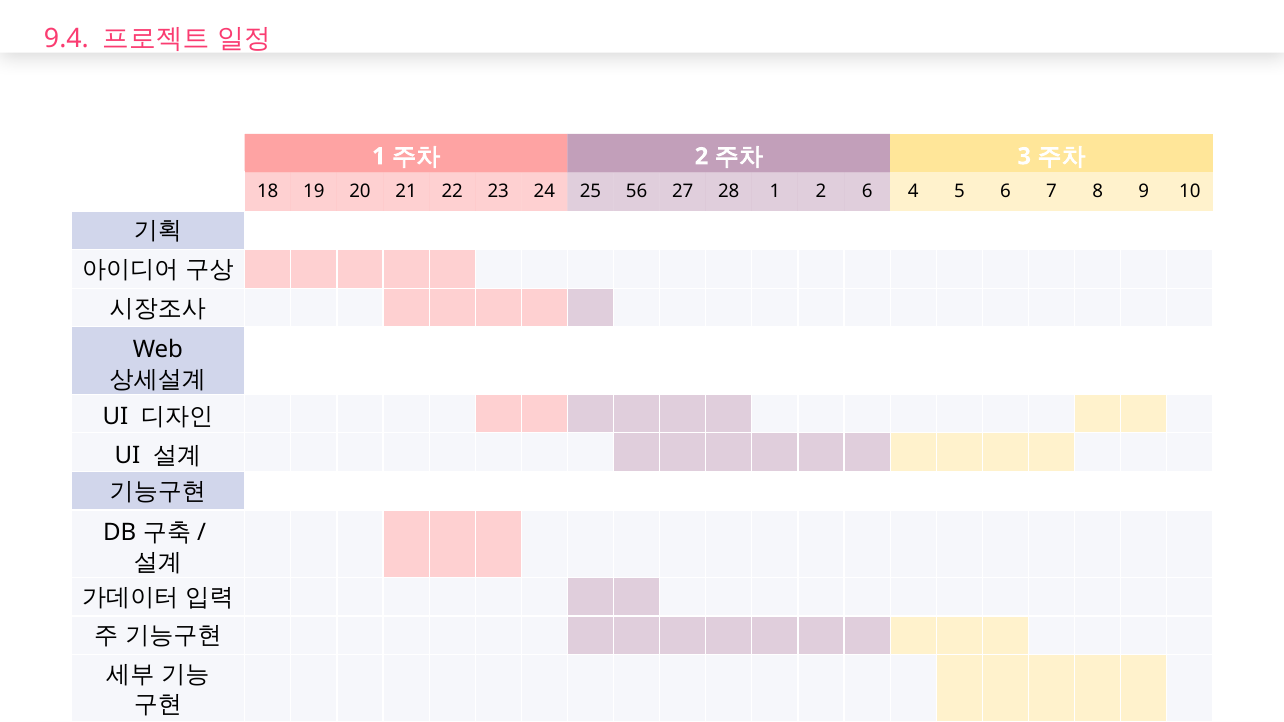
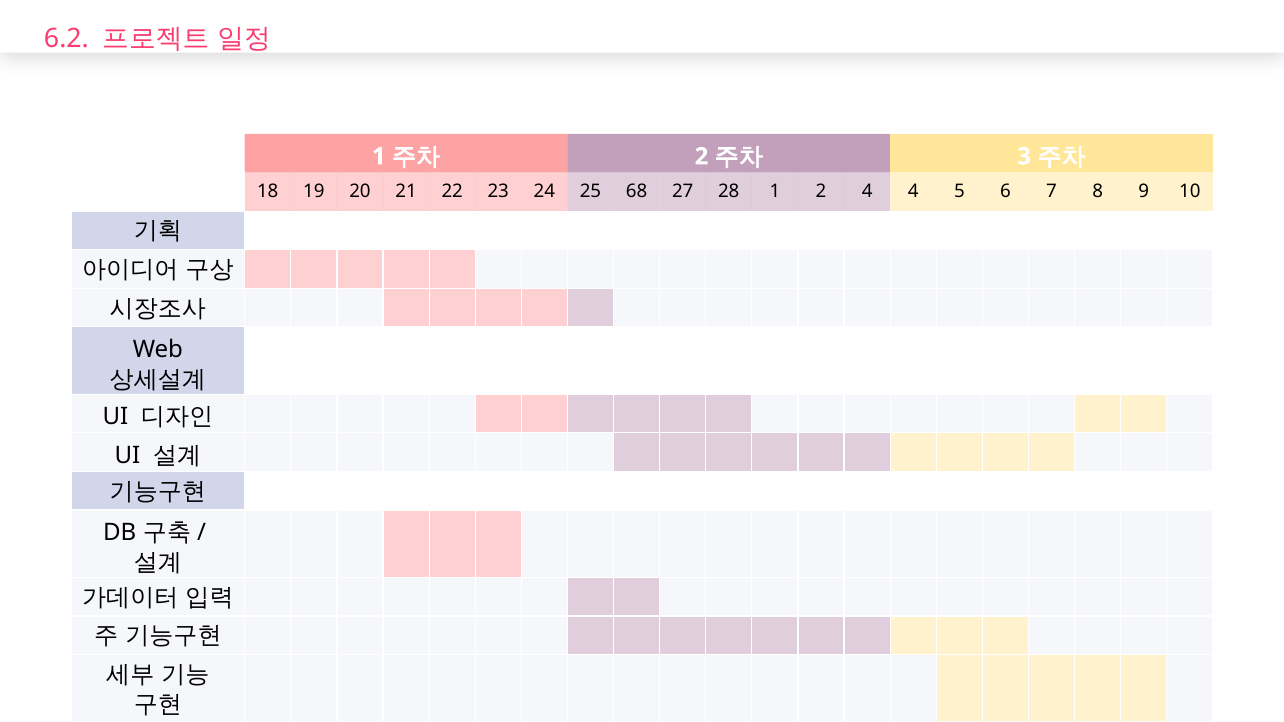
9.4: 9.4 -> 6.2
56: 56 -> 68
2 6: 6 -> 4
